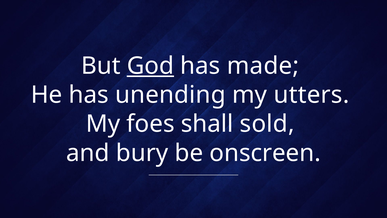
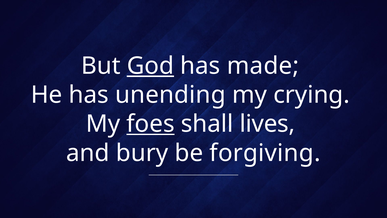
utters: utters -> crying
foes underline: none -> present
sold: sold -> lives
onscreen: onscreen -> forgiving
